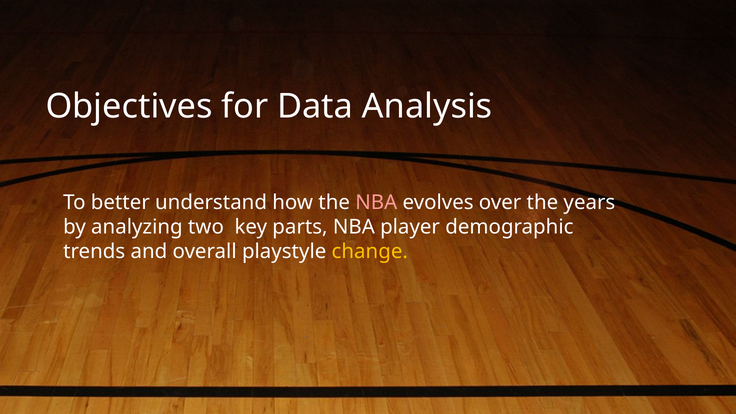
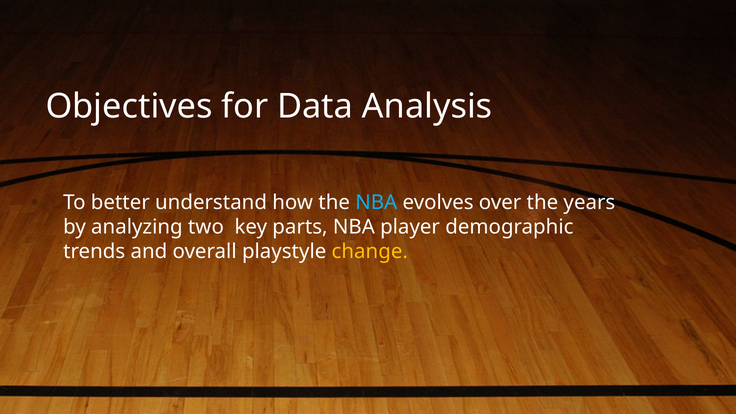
NBA at (376, 202) colour: pink -> light blue
